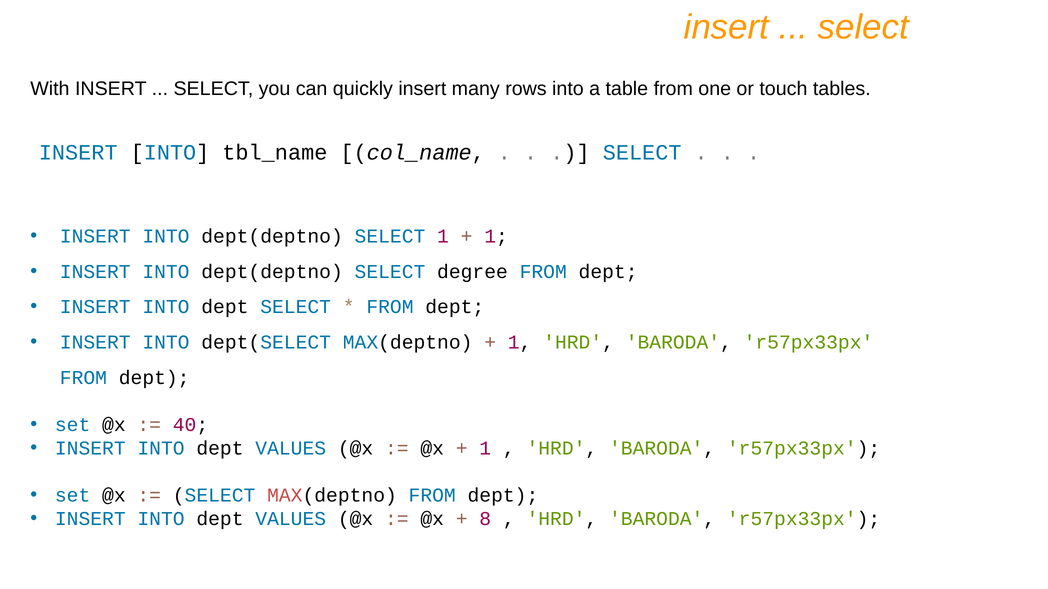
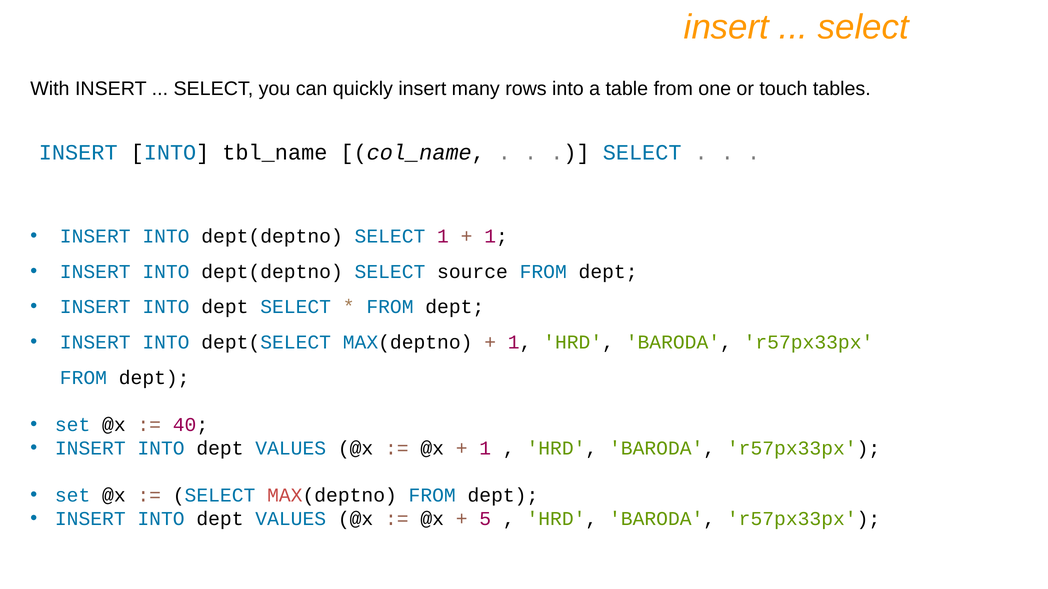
degree: degree -> source
8: 8 -> 5
